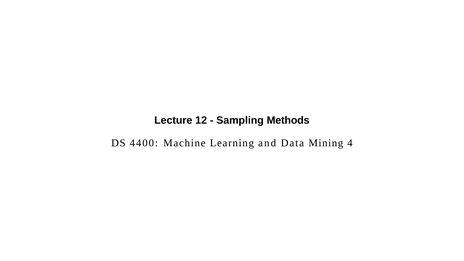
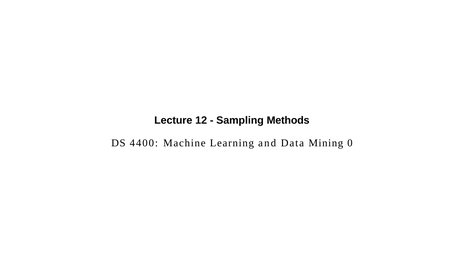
4: 4 -> 0
